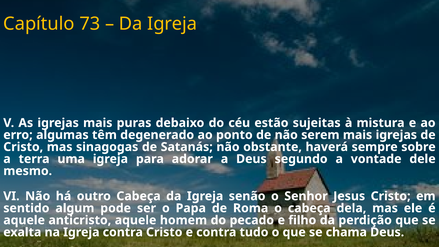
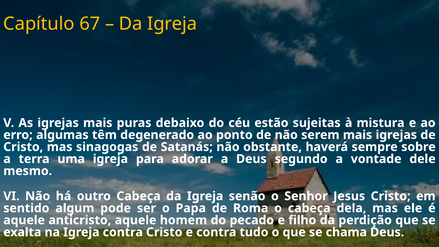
73: 73 -> 67
